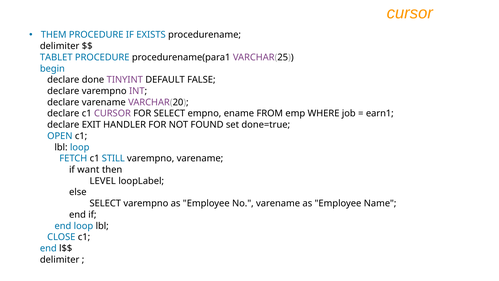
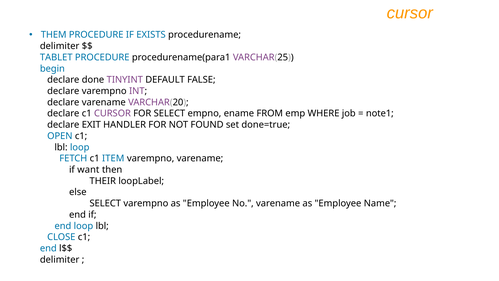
earn1: earn1 -> note1
STILL: STILL -> ITEM
LEVEL: LEVEL -> THEIR
